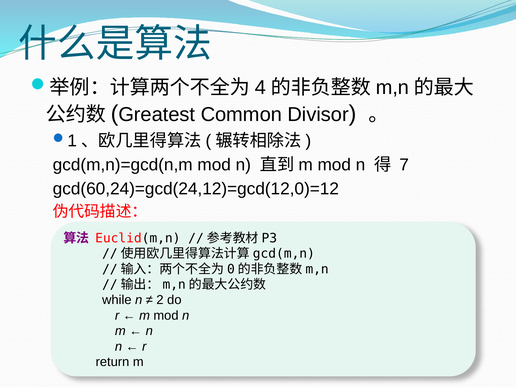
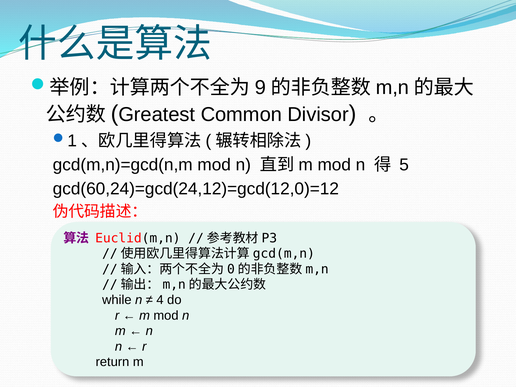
4: 4 -> 9
7: 7 -> 5
2: 2 -> 4
